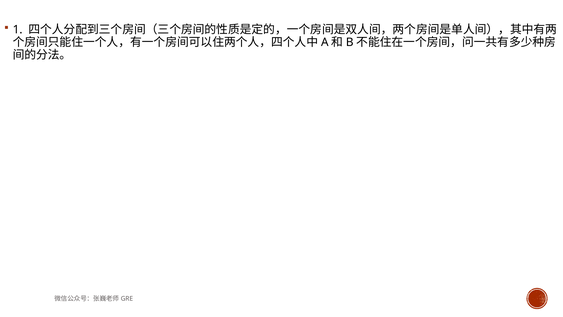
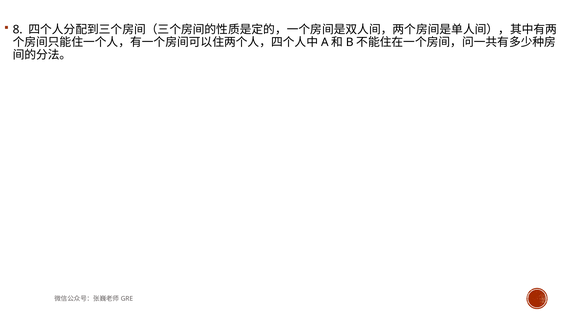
1: 1 -> 8
